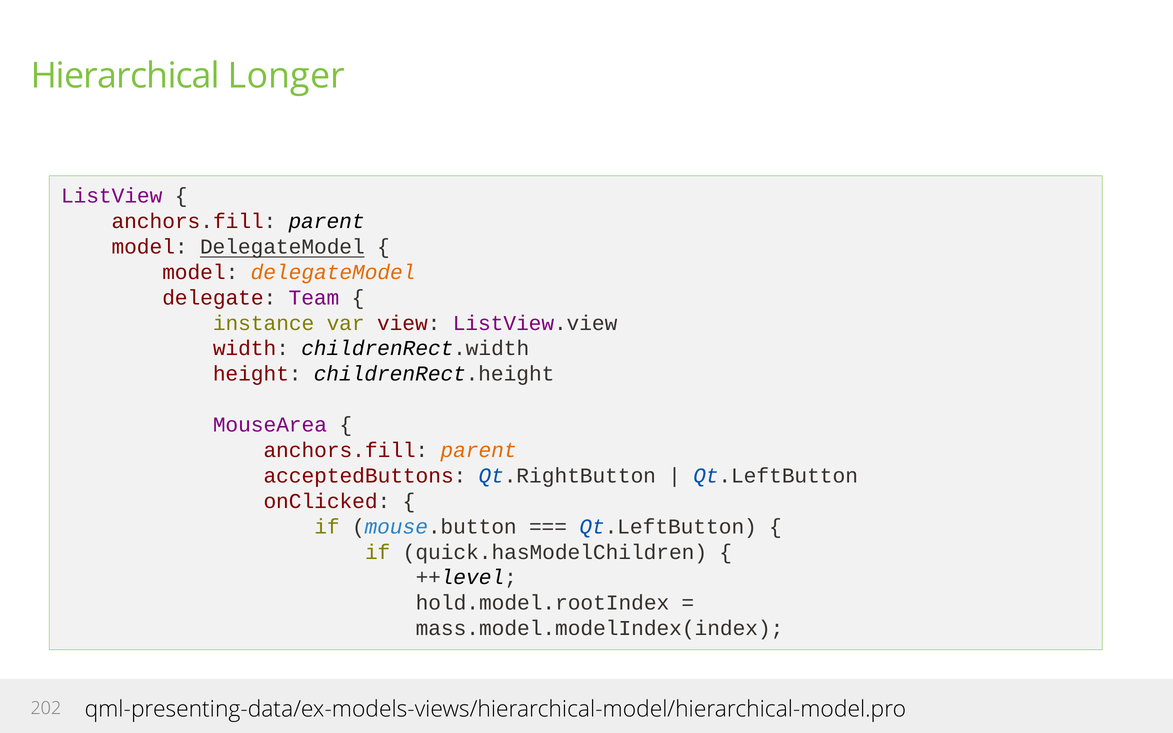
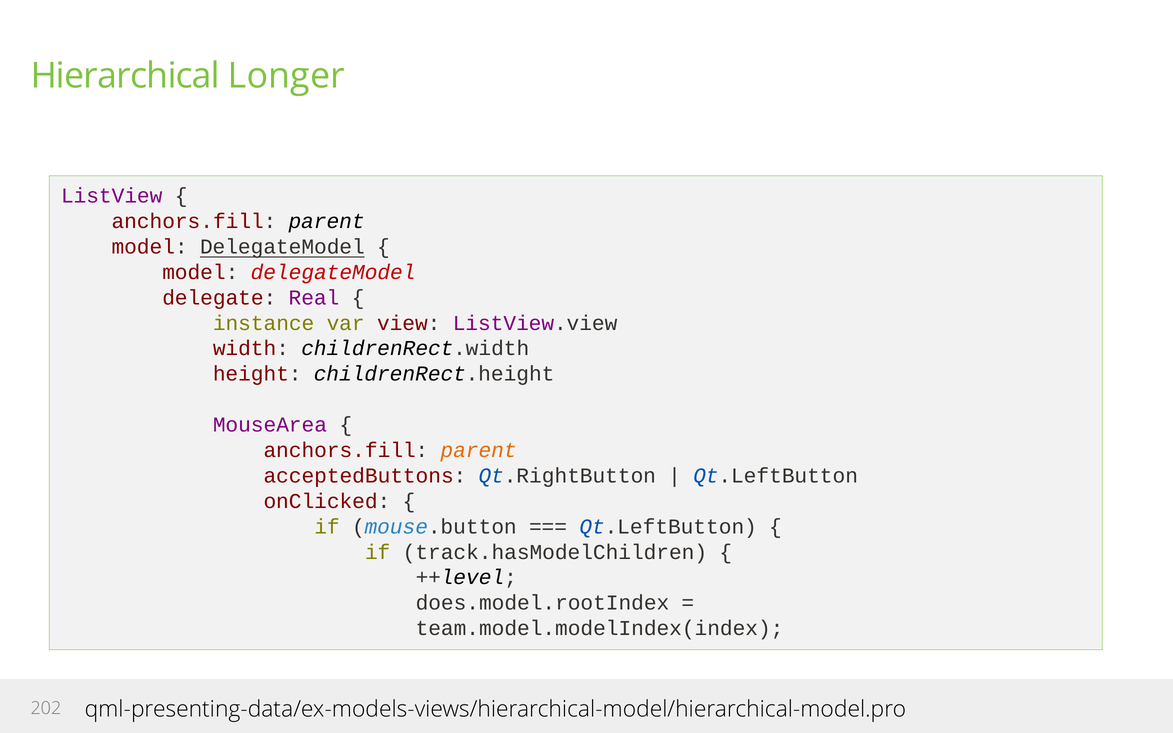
delegateModel at (333, 272) colour: orange -> red
Team: Team -> Real
quick.hasModelChildren: quick.hasModelChildren -> track.hasModelChildren
hold.model.rootIndex: hold.model.rootIndex -> does.model.rootIndex
mass.model.modelIndex(index: mass.model.modelIndex(index -> team.model.modelIndex(index
